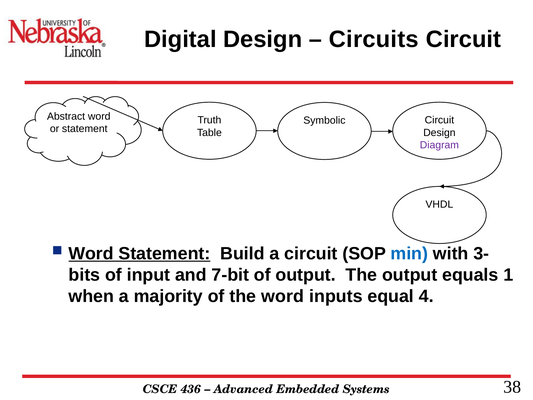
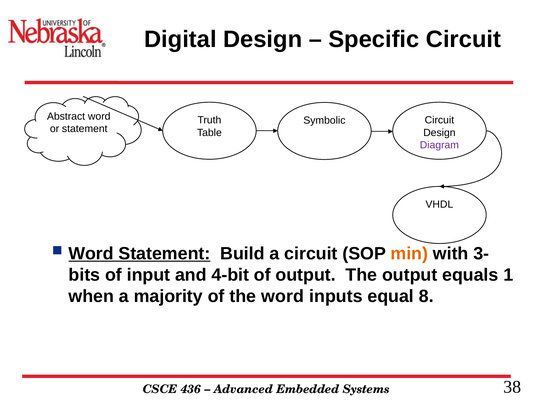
Circuits: Circuits -> Specific
min colour: blue -> orange
7-bit: 7-bit -> 4-bit
4: 4 -> 8
